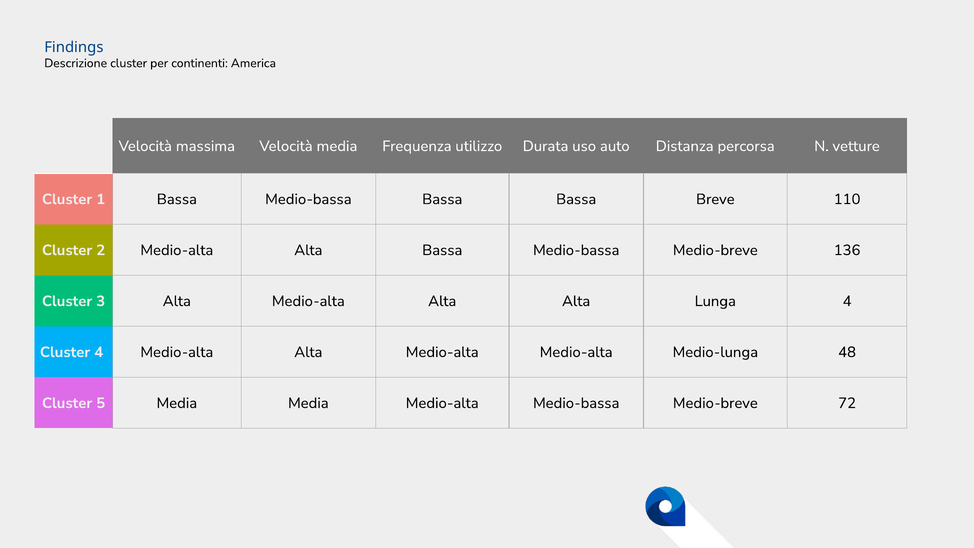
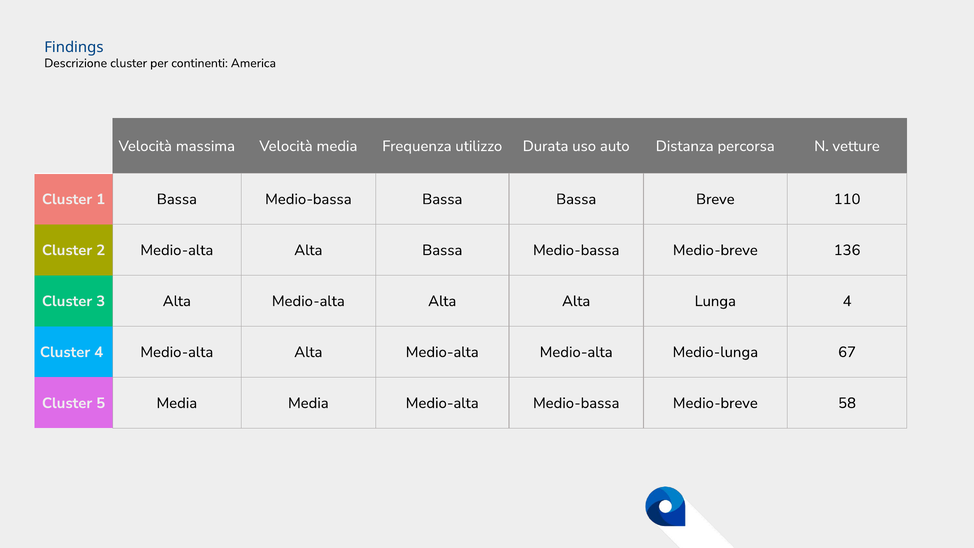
48: 48 -> 67
72: 72 -> 58
